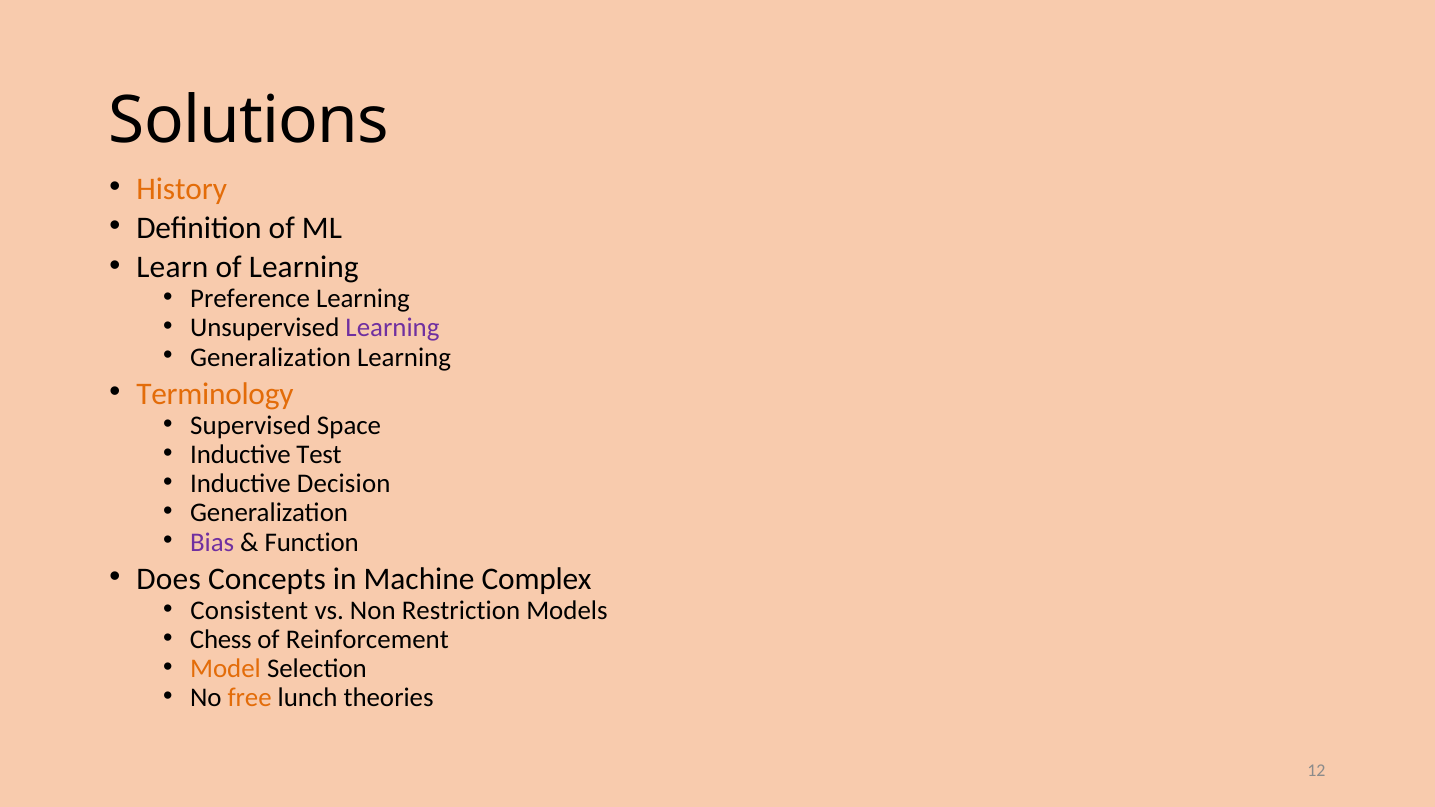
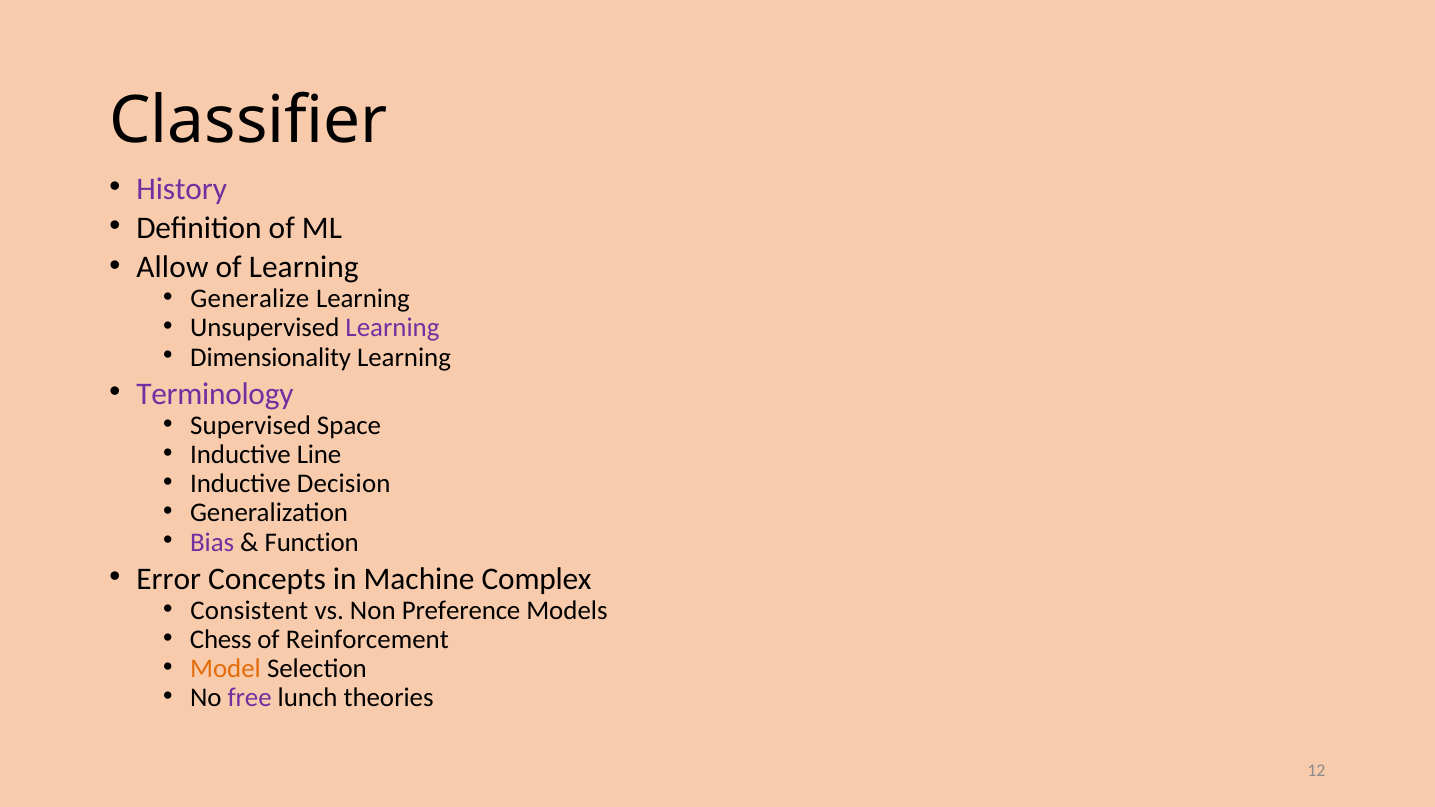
Solutions: Solutions -> Classifier
History colour: orange -> purple
Learn: Learn -> Allow
Preference: Preference -> Generalize
Generalization at (271, 357): Generalization -> Dimensionality
Terminology colour: orange -> purple
Test: Test -> Line
Does: Does -> Error
Restriction: Restriction -> Preference
free colour: orange -> purple
